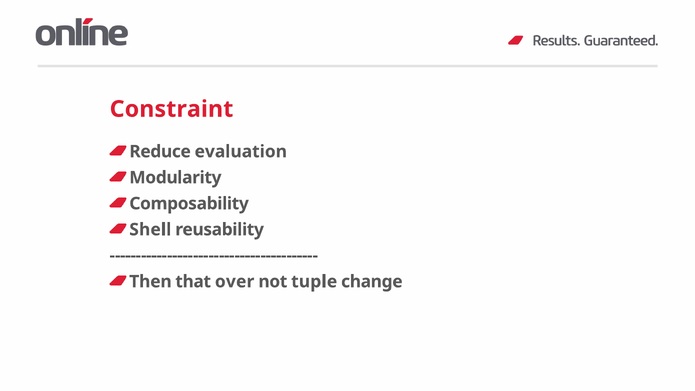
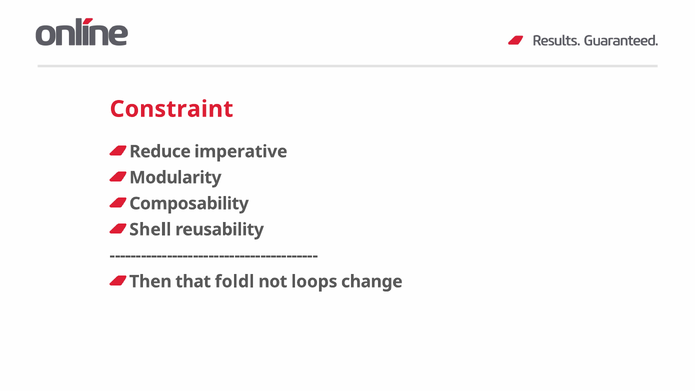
evaluation: evaluation -> imperative
over: over -> foldl
tuple: tuple -> loops
